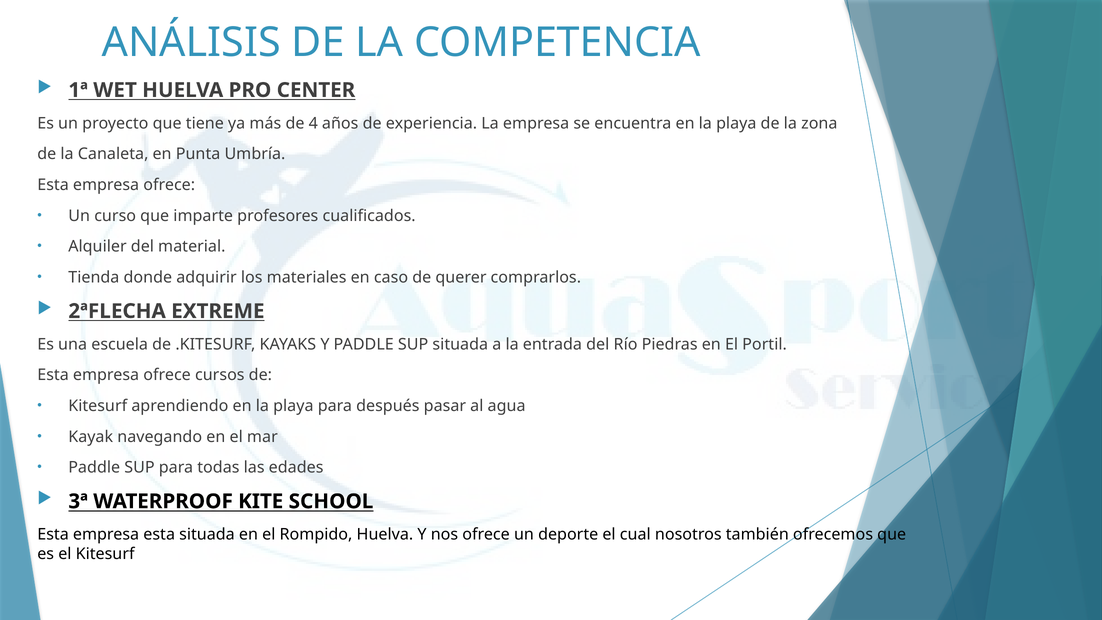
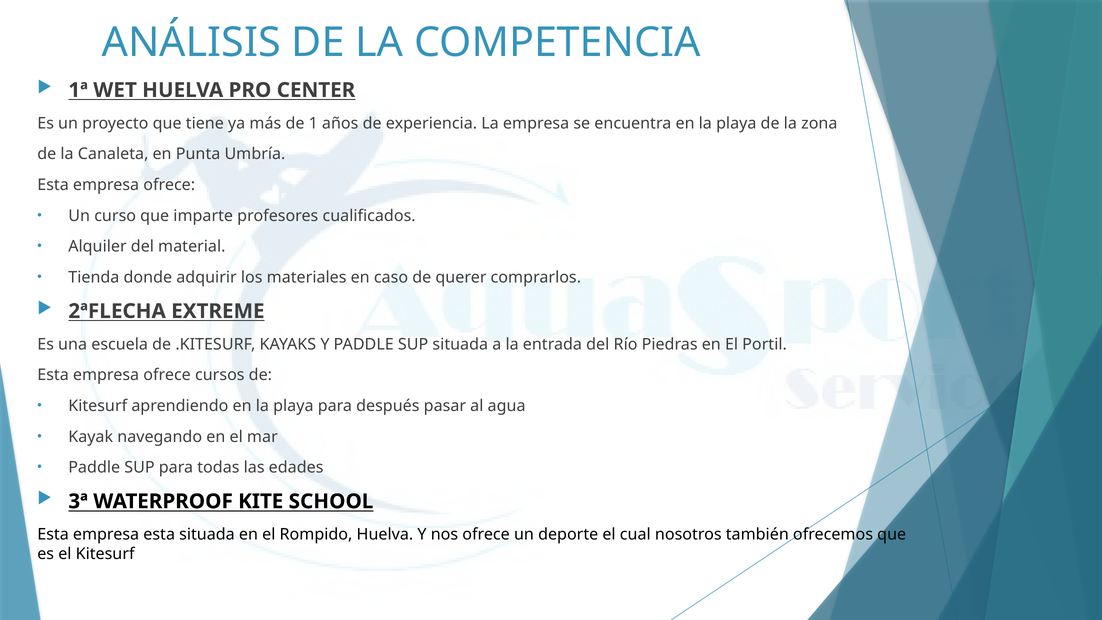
4: 4 -> 1
